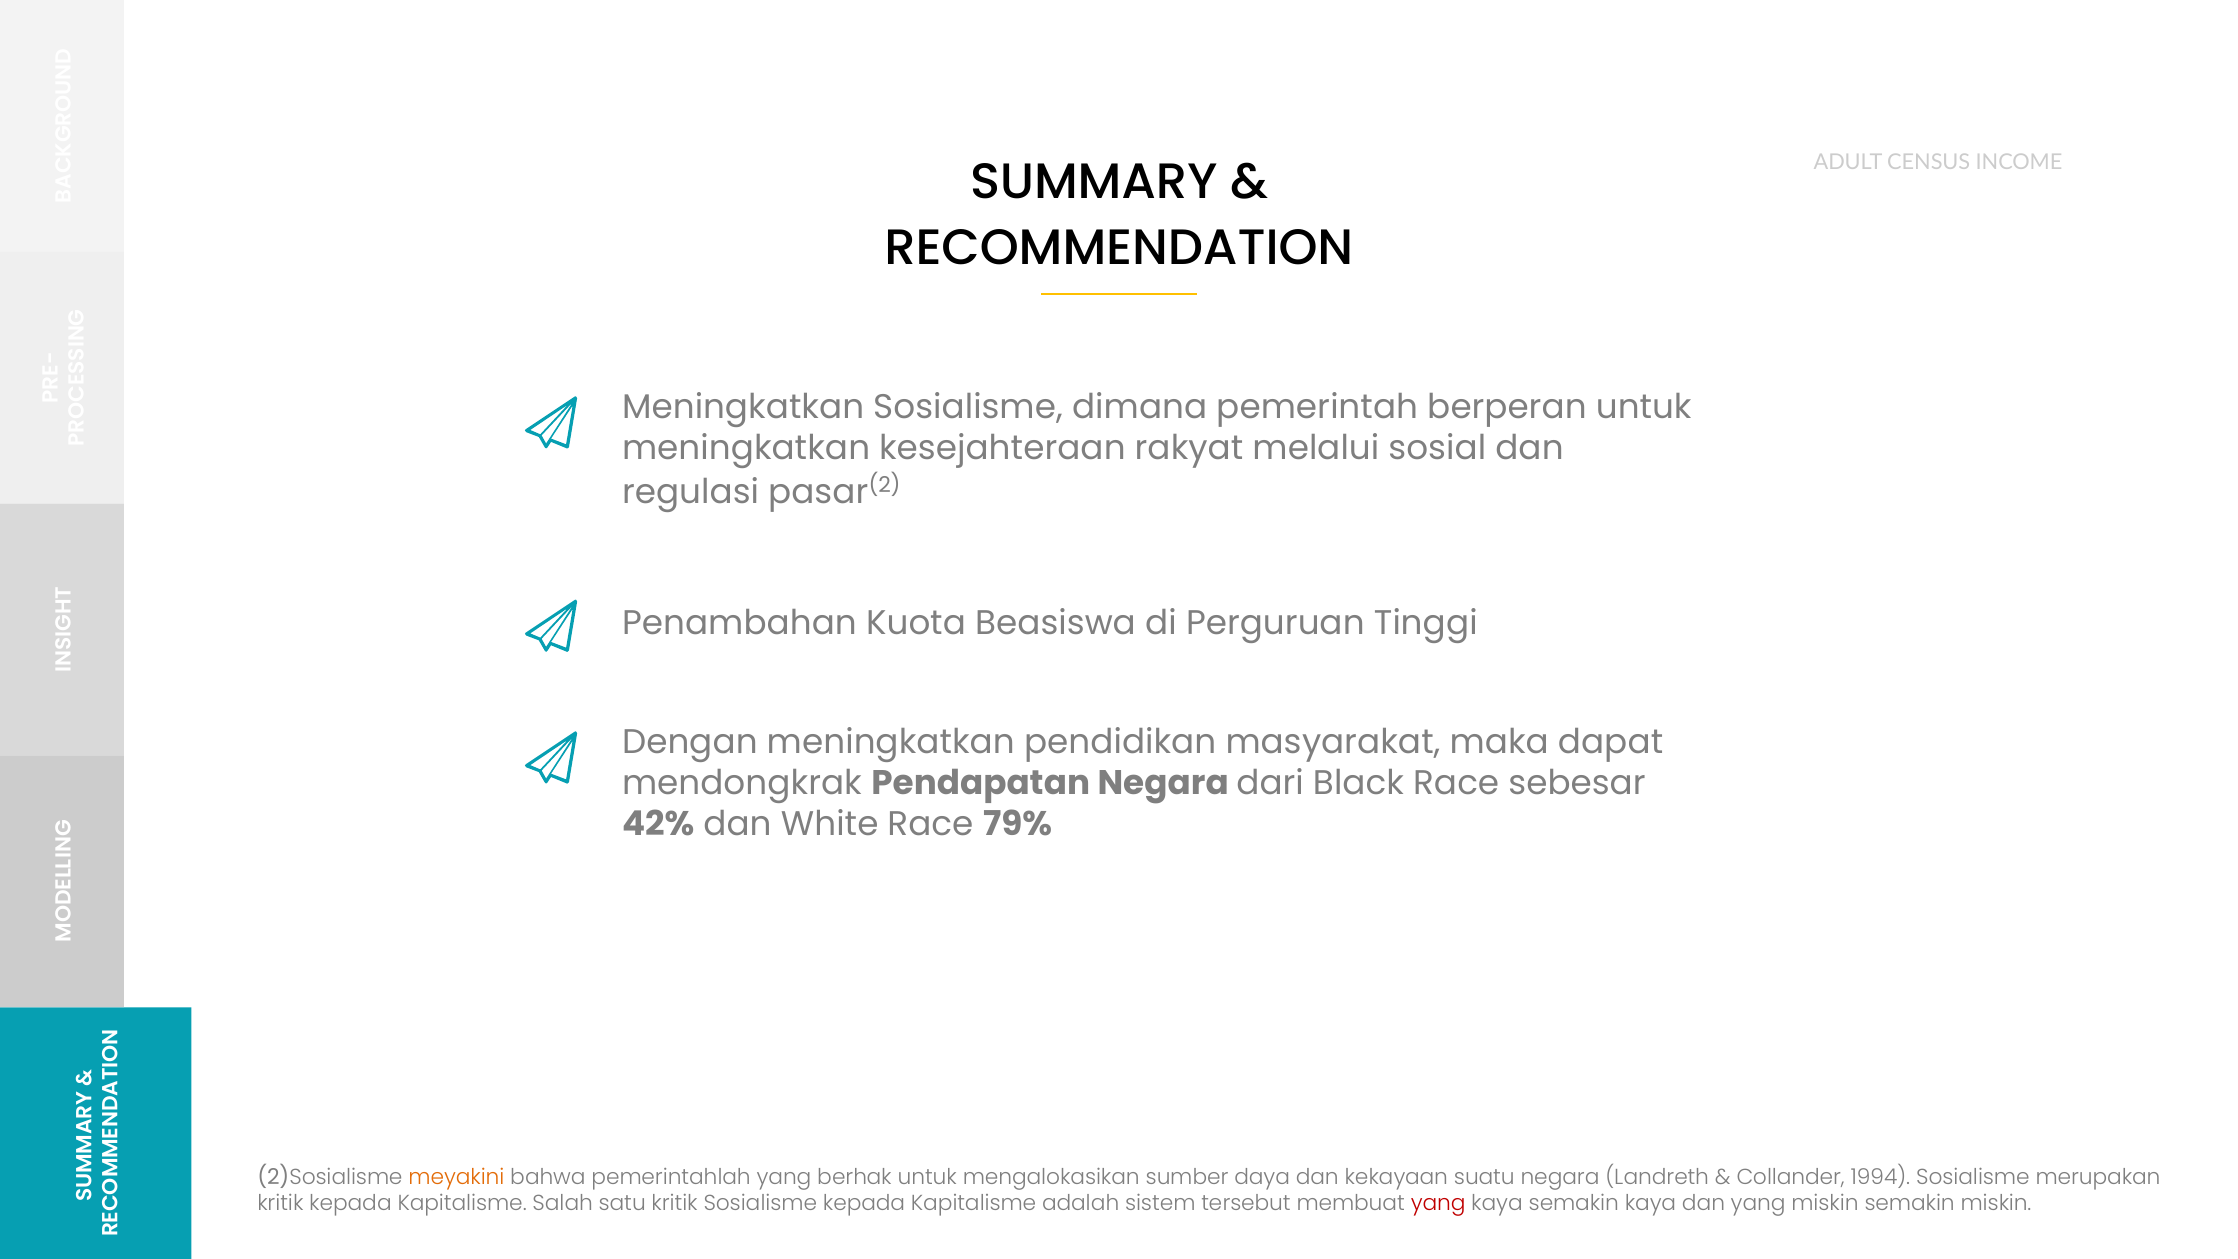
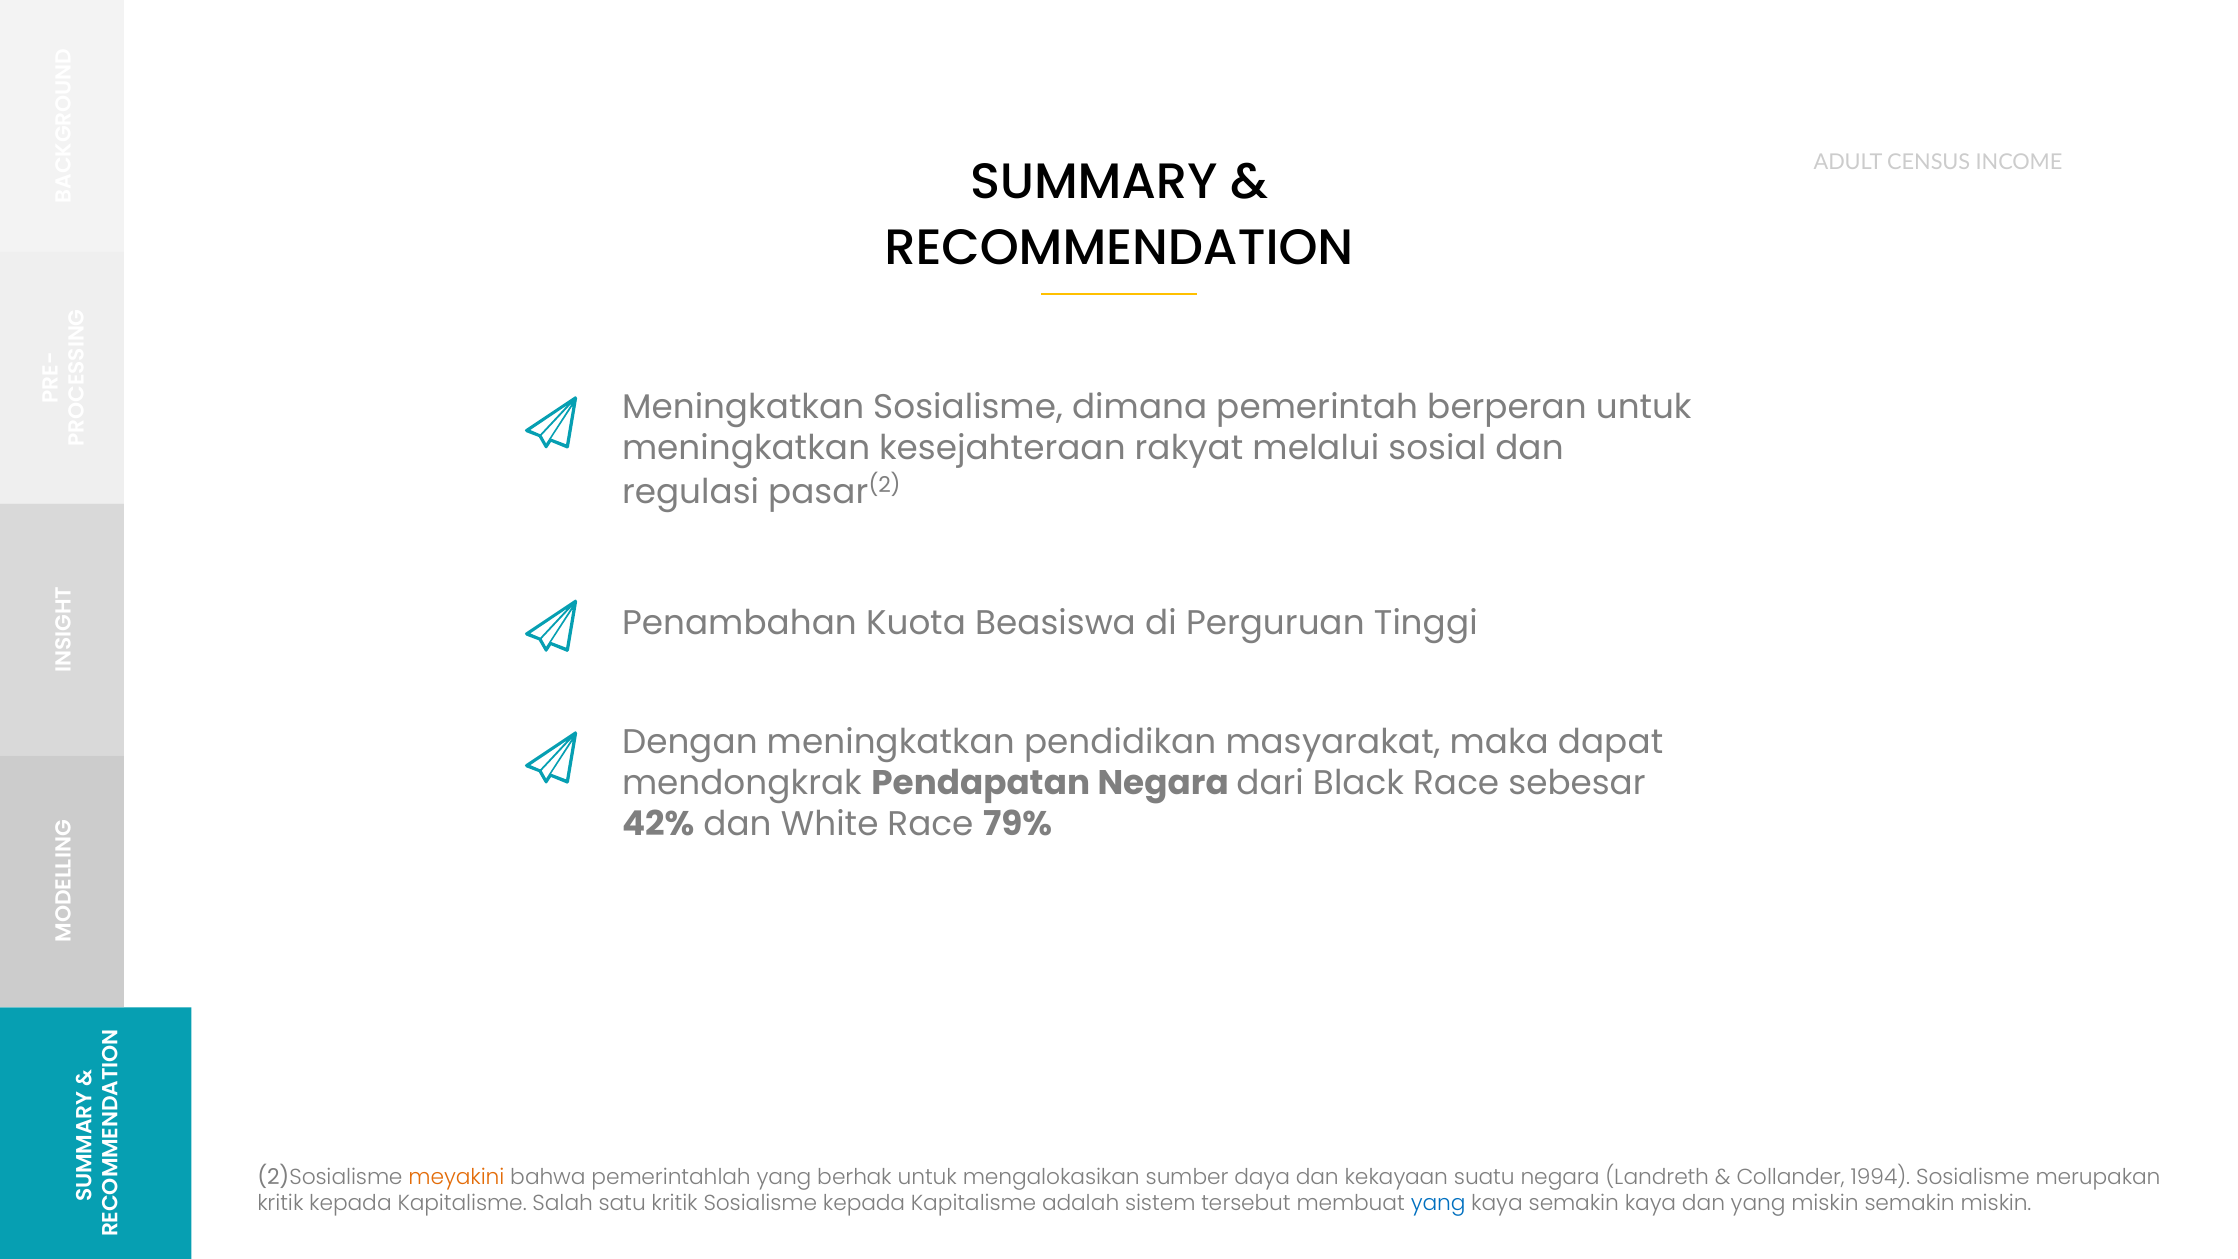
yang at (1438, 1203) colour: red -> blue
